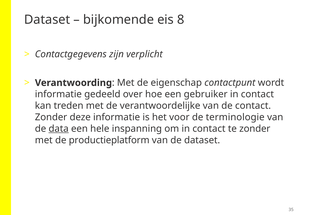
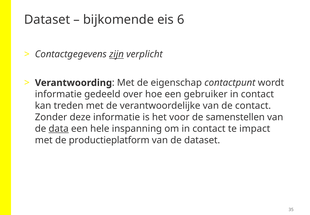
8: 8 -> 6
zijn underline: none -> present
terminologie: terminologie -> samenstellen
te zonder: zonder -> impact
